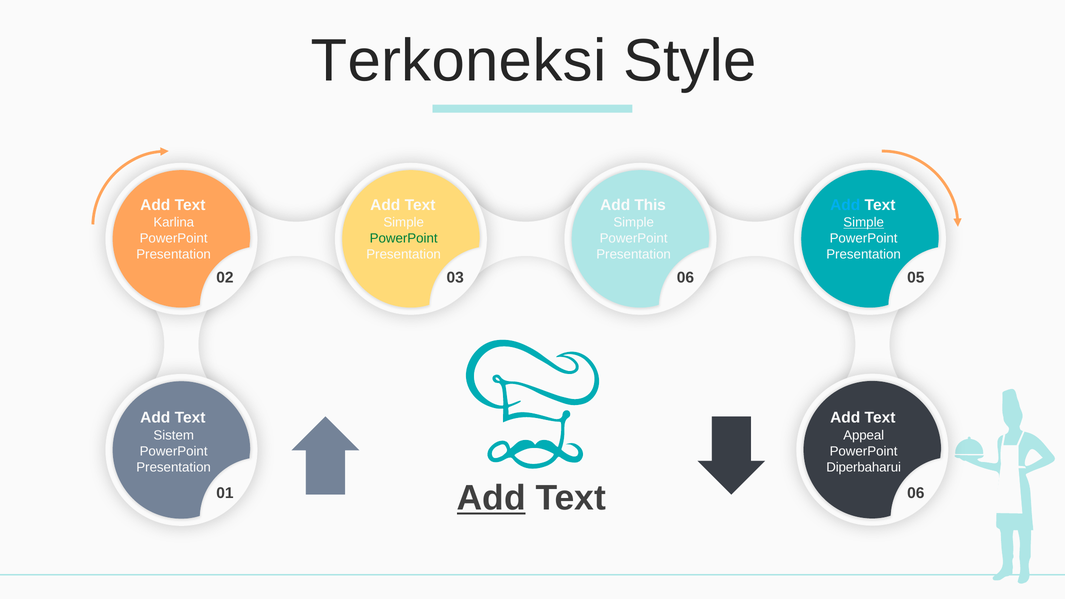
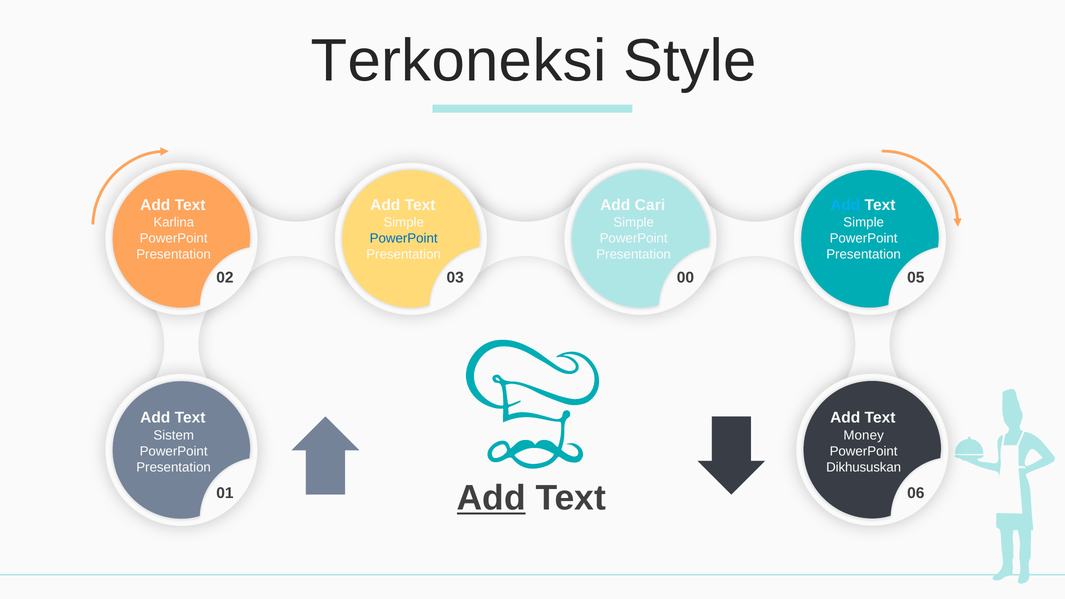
This: This -> Cari
Simple at (864, 223) underline: present -> none
PowerPoint at (404, 239) colour: green -> blue
03 06: 06 -> 00
Appeal: Appeal -> Money
Diperbaharui: Diperbaharui -> Dikhususkan
